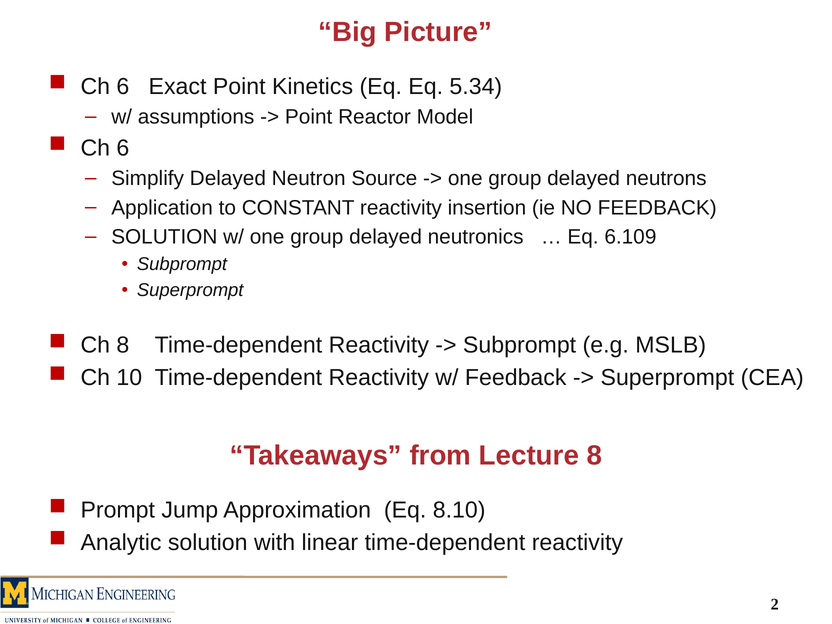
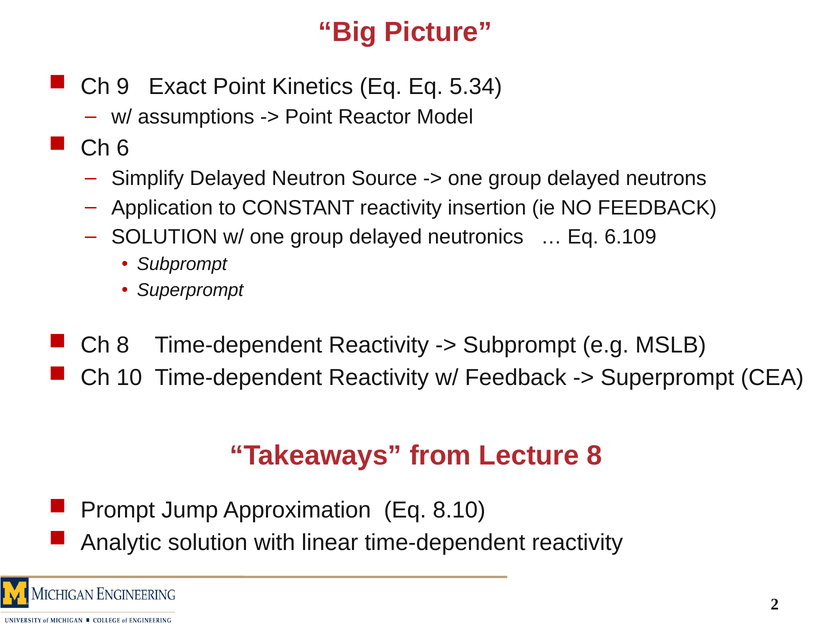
6 at (123, 86): 6 -> 9
